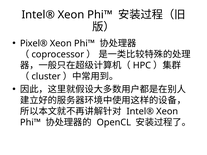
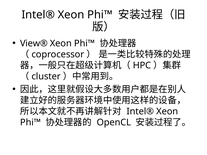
Pixel®: Pixel® -> View®
